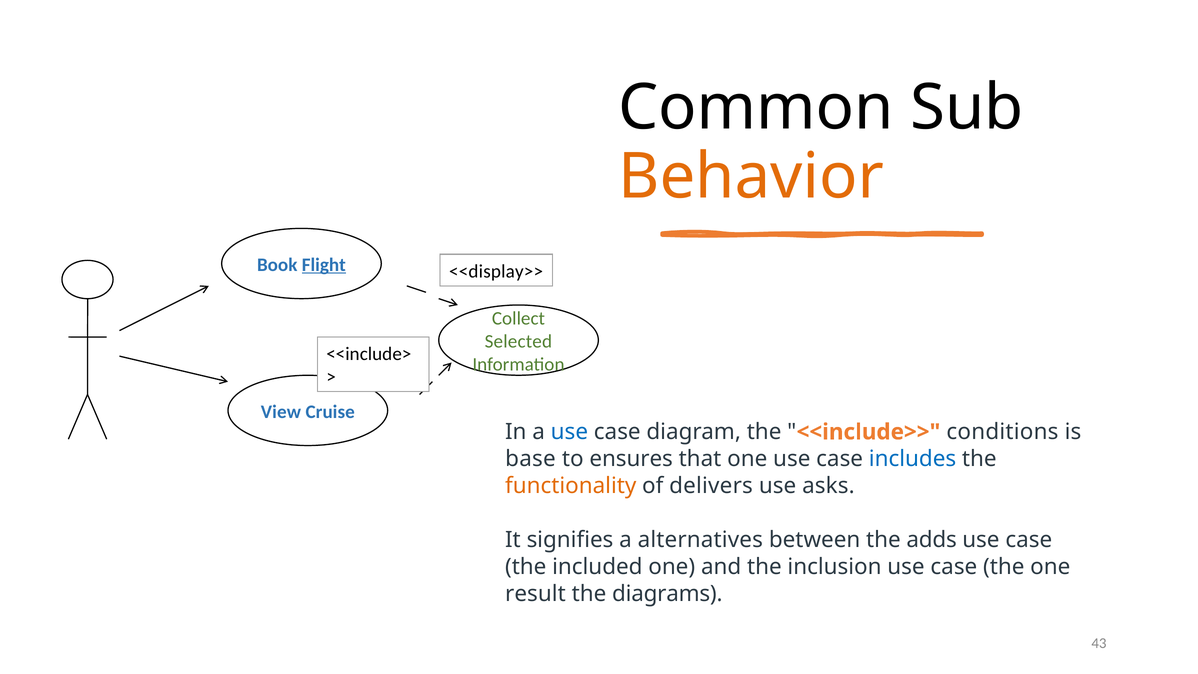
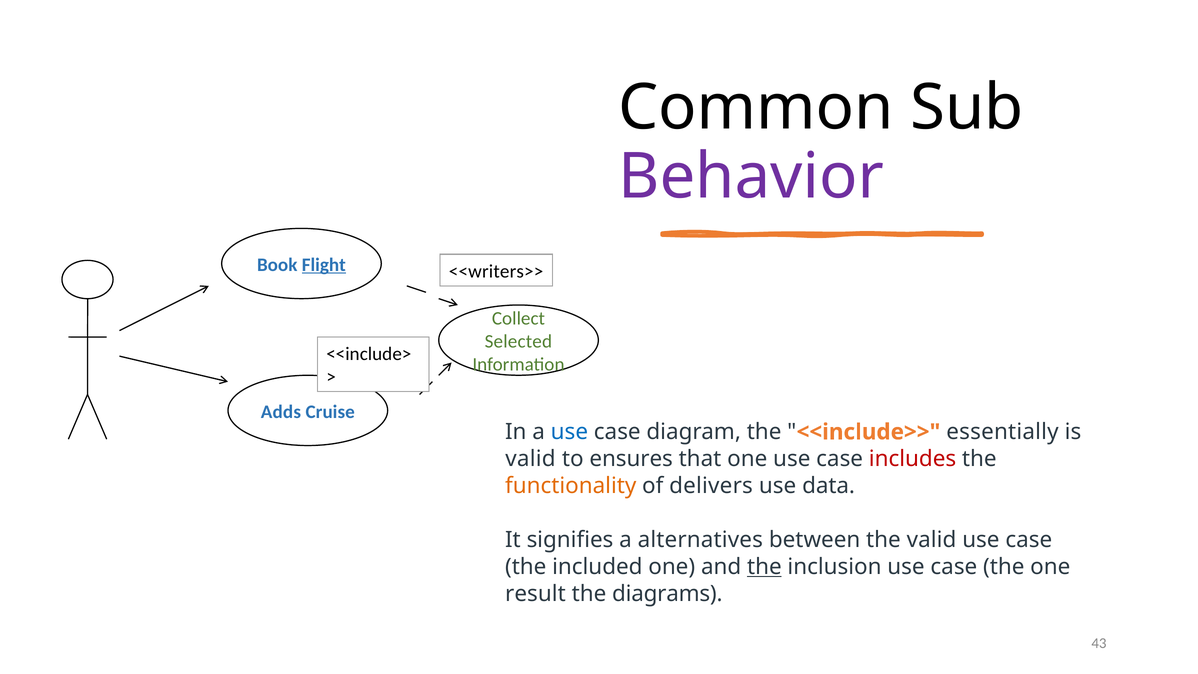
Behavior colour: orange -> purple
<<display>>: <<display>> -> <<writers>>
View: View -> Adds
conditions: conditions -> essentially
base at (530, 459): base -> valid
includes colour: blue -> red
asks: asks -> data
the adds: adds -> valid
the at (764, 567) underline: none -> present
